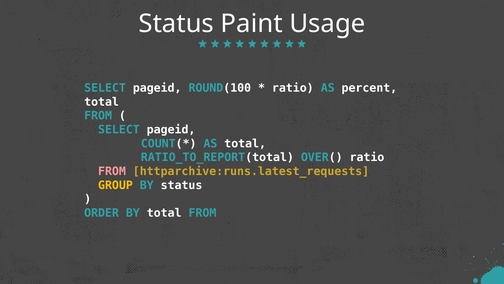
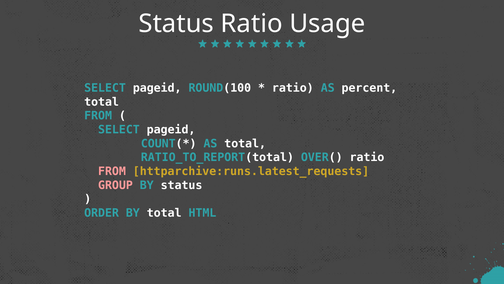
Status Paint: Paint -> Ratio
GROUP colour: yellow -> pink
BY total FROM: FROM -> HTML
